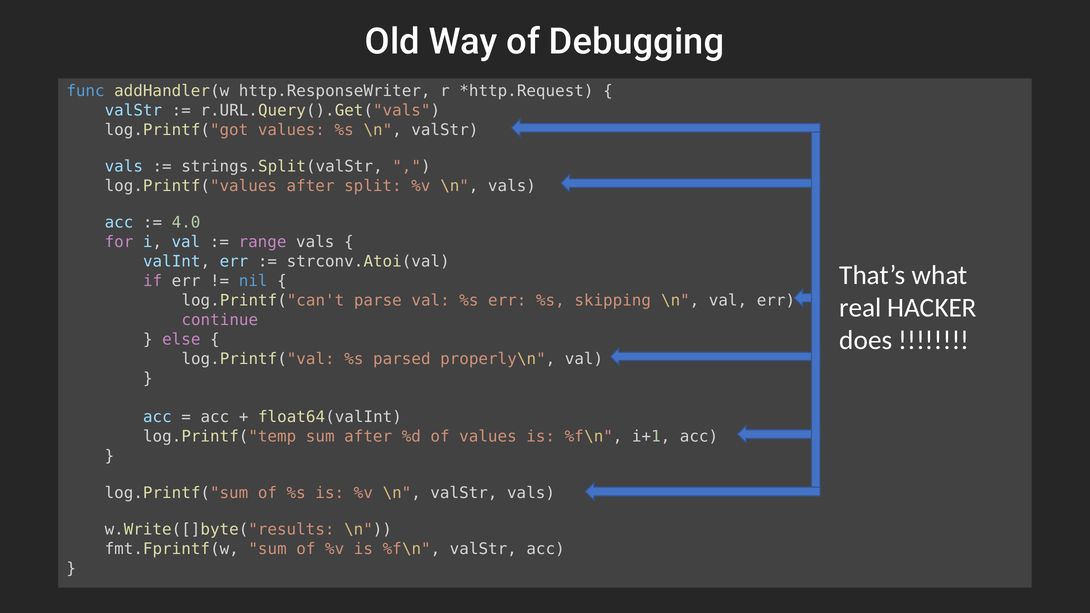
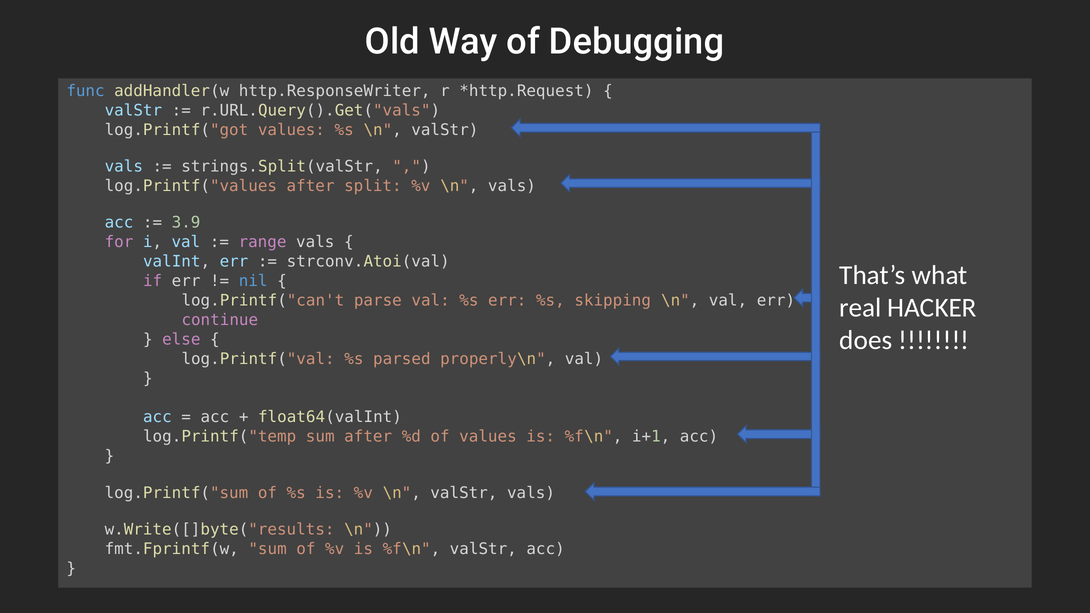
4.0: 4.0 -> 3.9
